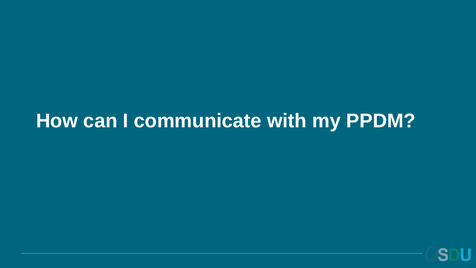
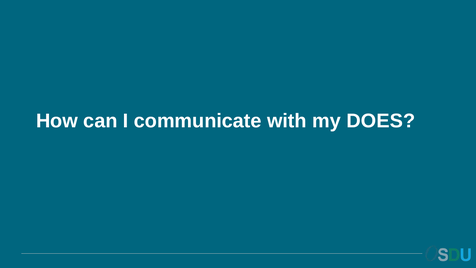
PPDM: PPDM -> DOES
